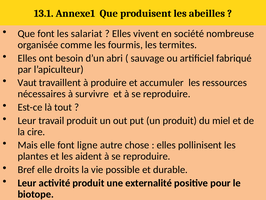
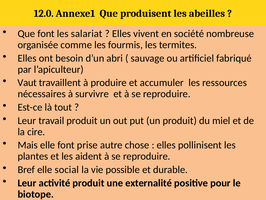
13.1: 13.1 -> 12.0
ligne: ligne -> prise
droits: droits -> social
